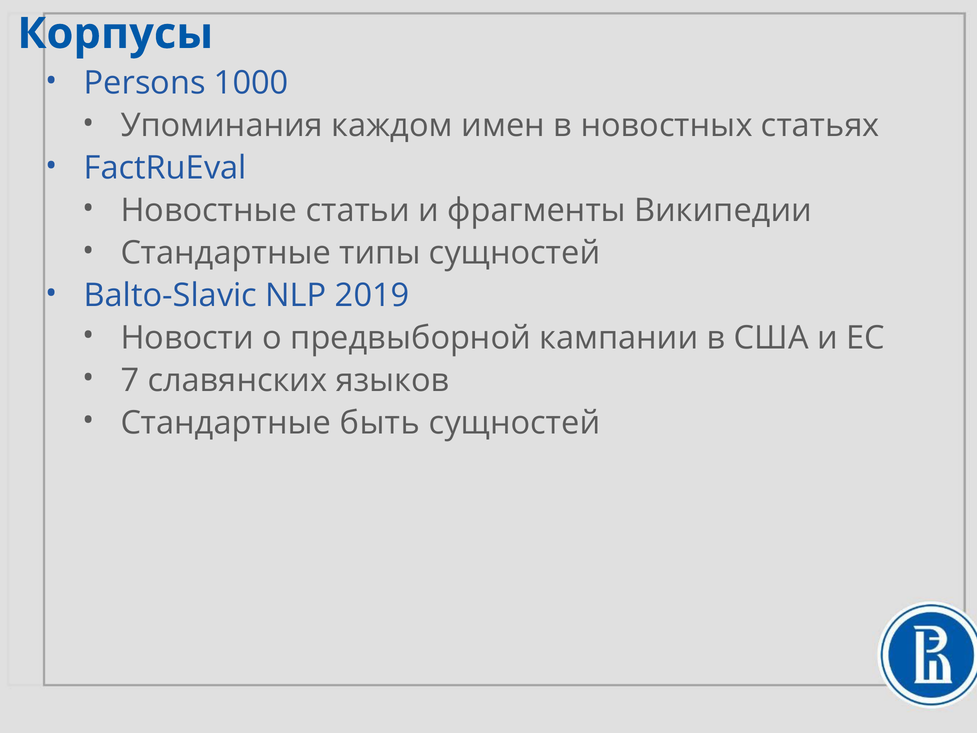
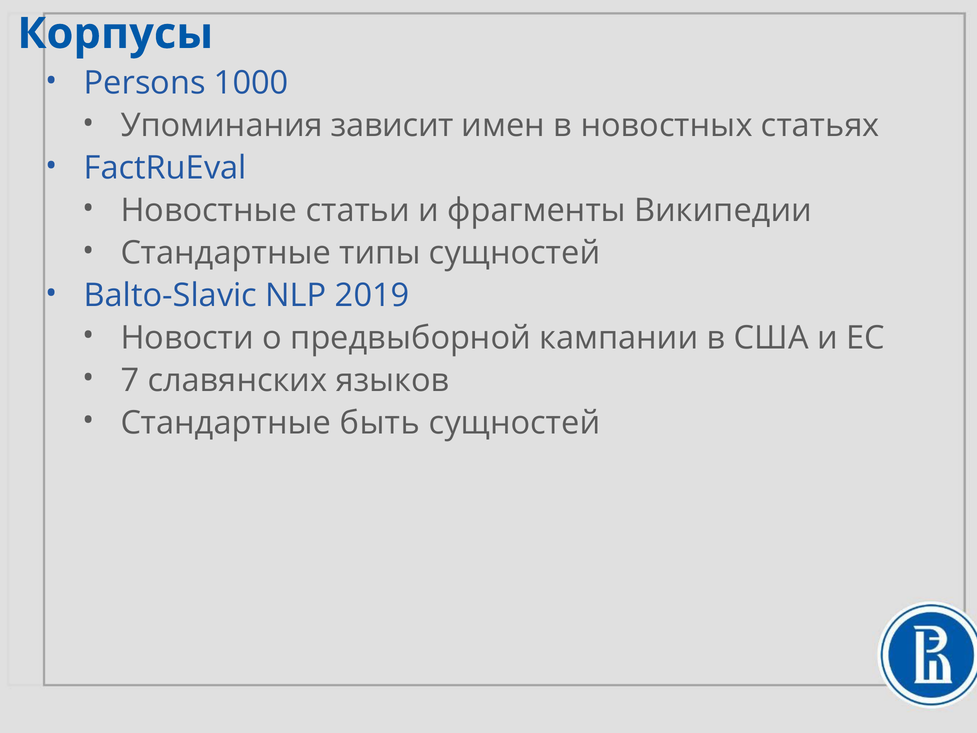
каждом: каждом -> зависит
